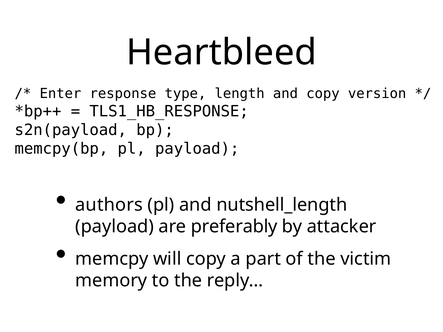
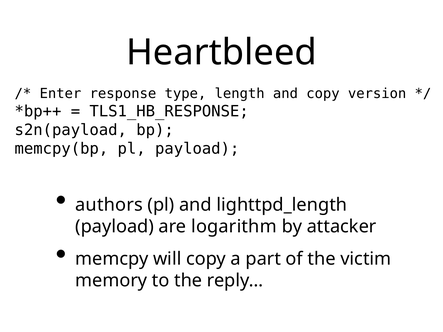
nutshell_length: nutshell_length -> lighttpd_length
preferably: preferably -> logarithm
